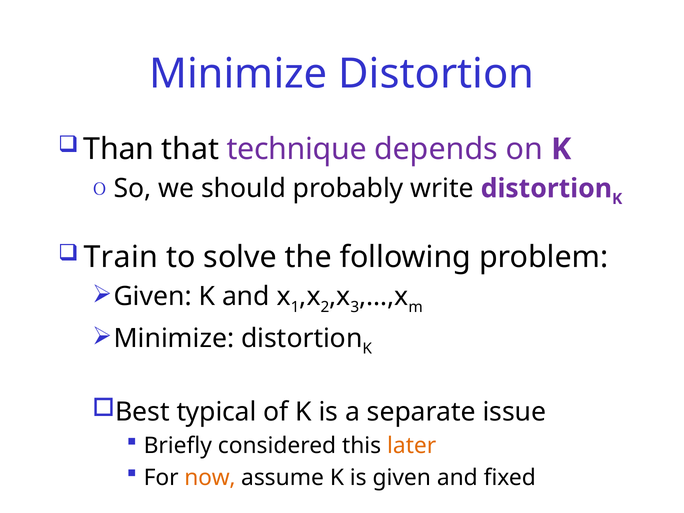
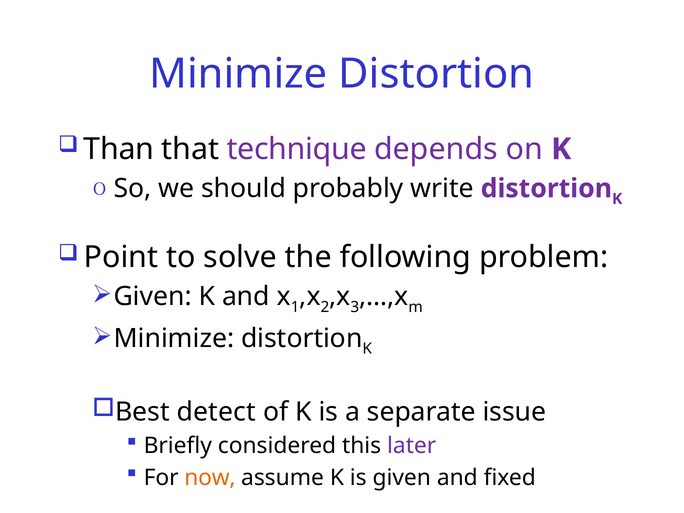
Train: Train -> Point
typical: typical -> detect
later colour: orange -> purple
